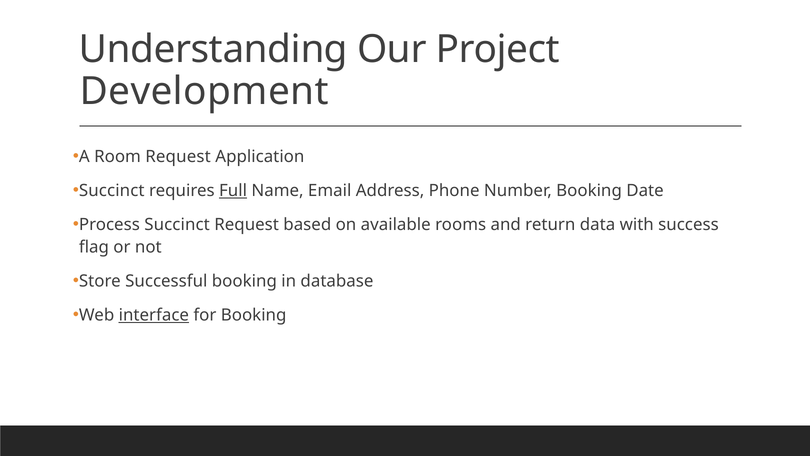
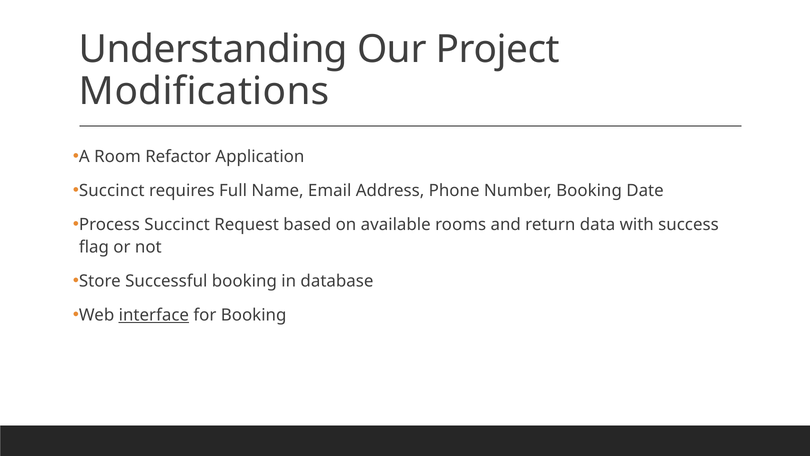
Development: Development -> Modifications
Room Request: Request -> Refactor
Full underline: present -> none
